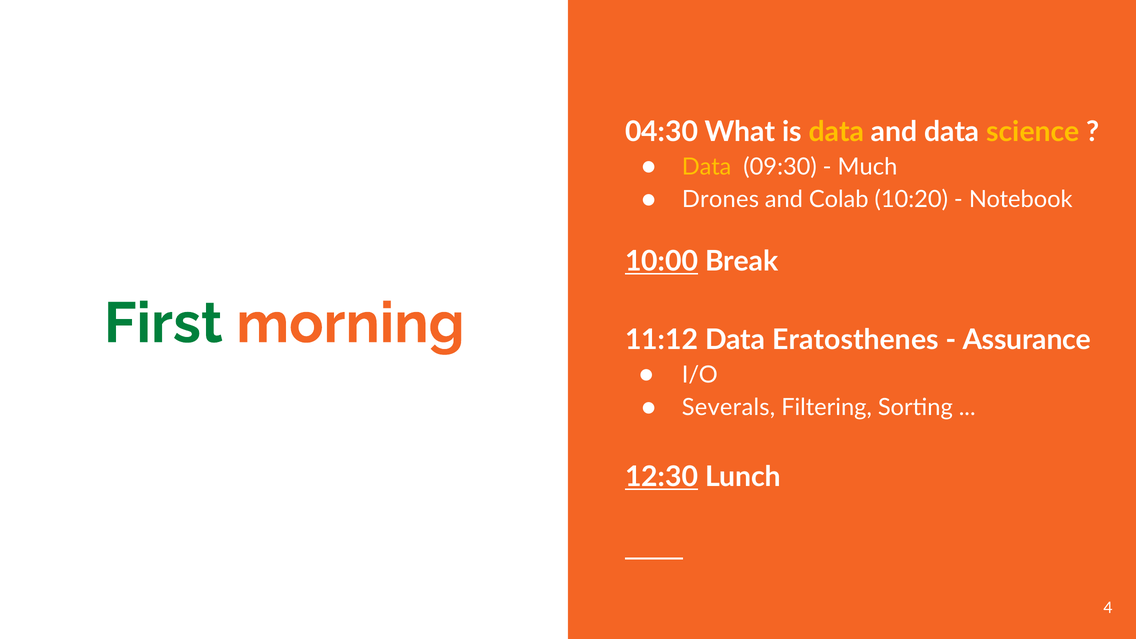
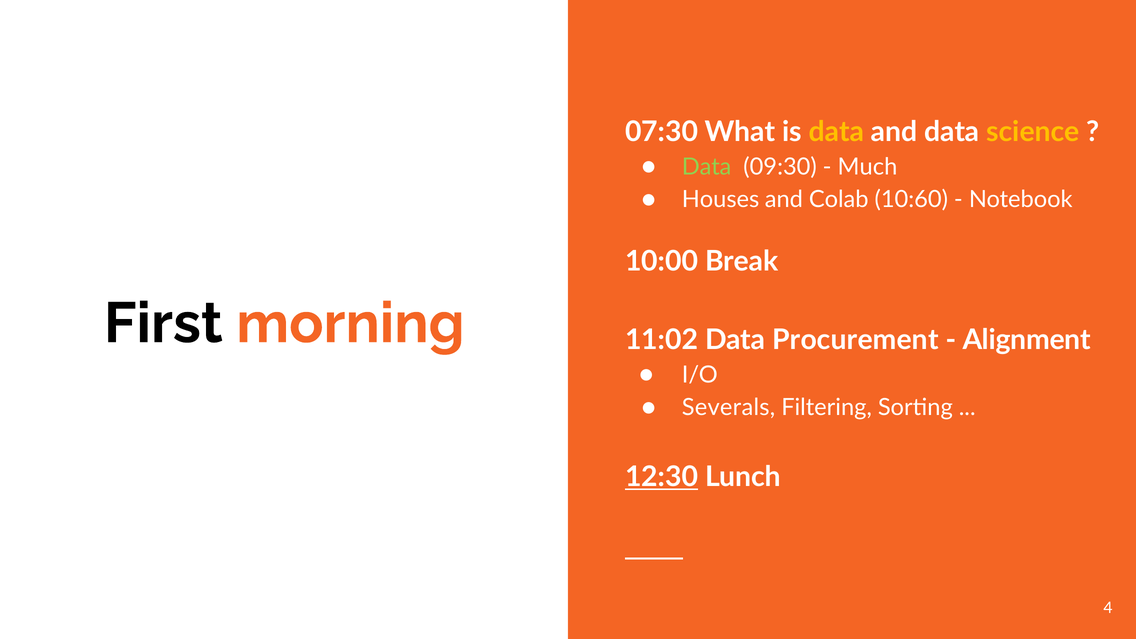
04:30: 04:30 -> 07:30
Data at (707, 167) colour: yellow -> light green
Drones: Drones -> Houses
10:20: 10:20 -> 10:60
10:00 underline: present -> none
First colour: green -> black
11:12: 11:12 -> 11:02
Eratosthenes: Eratosthenes -> Procurement
Assurance: Assurance -> Alignment
